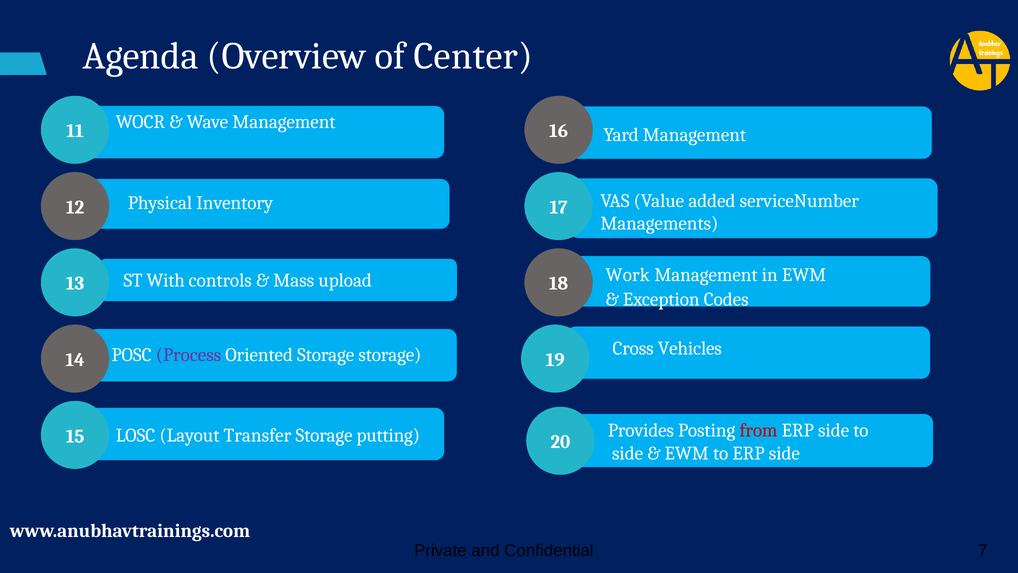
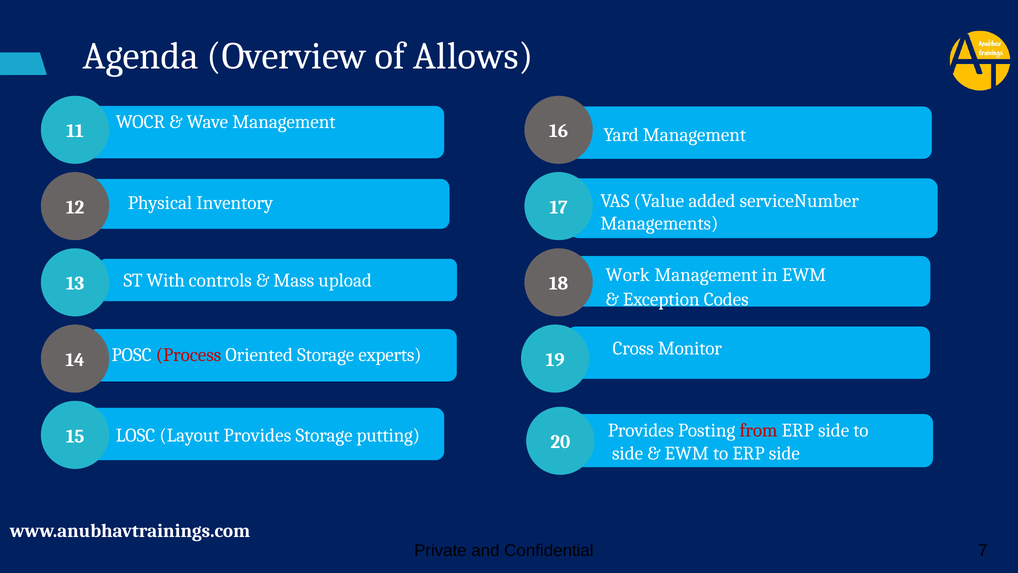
Center: Center -> Allows
Vehicles: Vehicles -> Monitor
Process colour: purple -> red
Storage storage: storage -> experts
Layout Transfer: Transfer -> Provides
